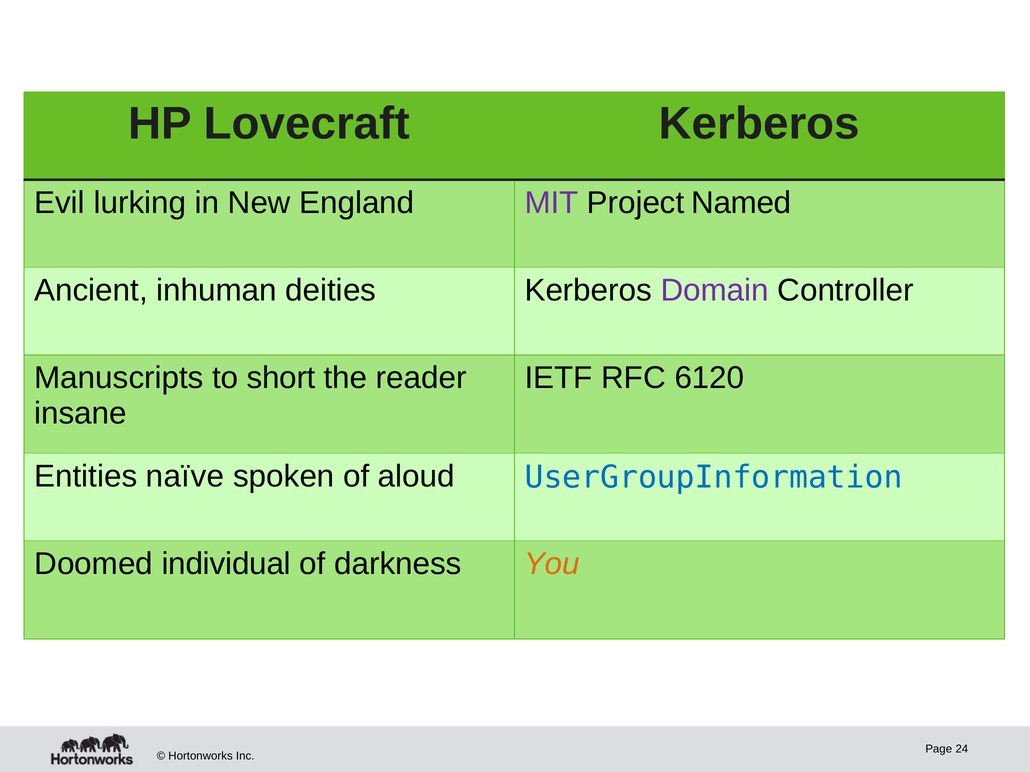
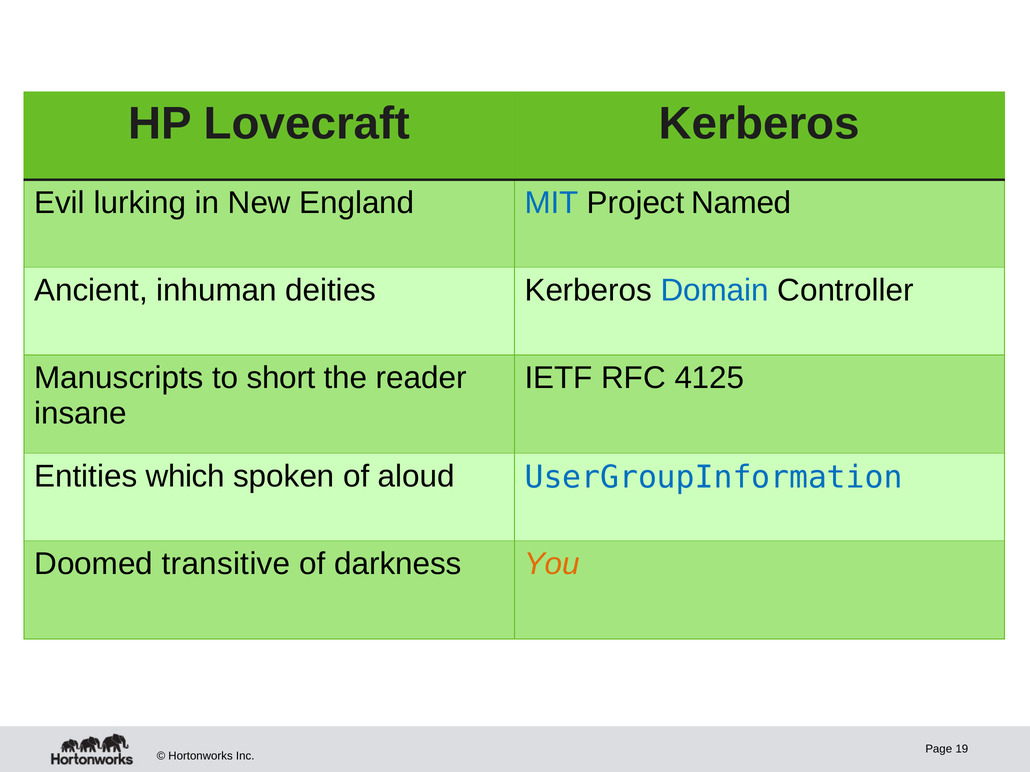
MIT colour: purple -> blue
Domain colour: purple -> blue
6120: 6120 -> 4125
naïve: naïve -> which
individual: individual -> transitive
24: 24 -> 19
